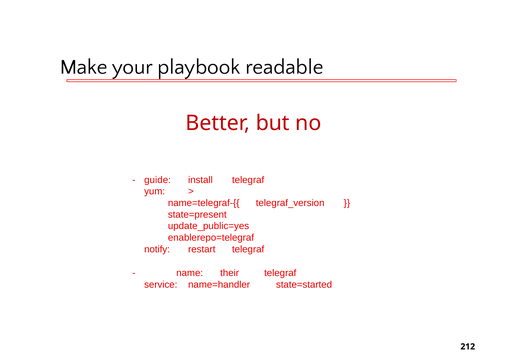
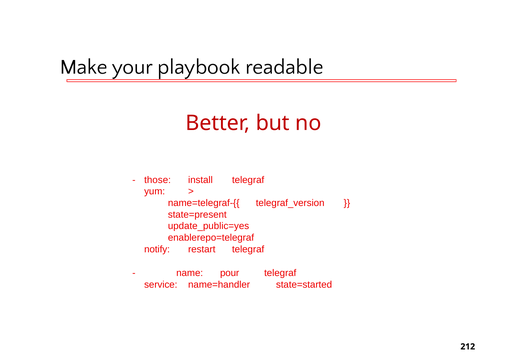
guide: guide -> those
their: their -> pour
